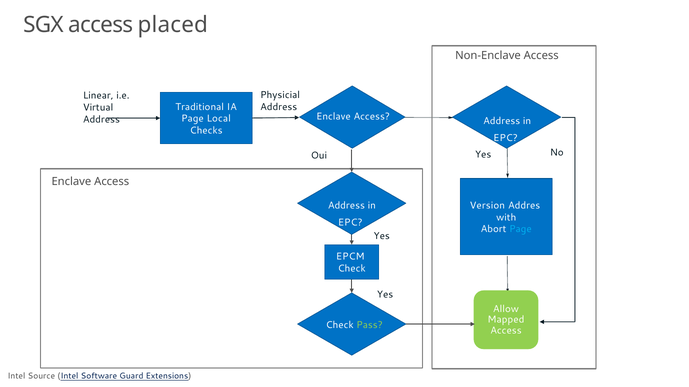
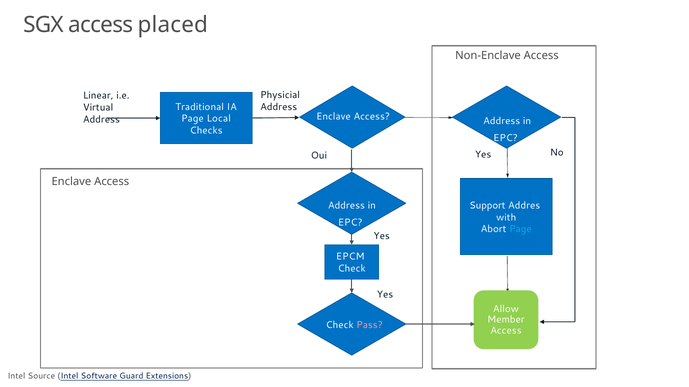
Version: Version -> Support
Mapped: Mapped -> Member
Pass colour: light green -> pink
